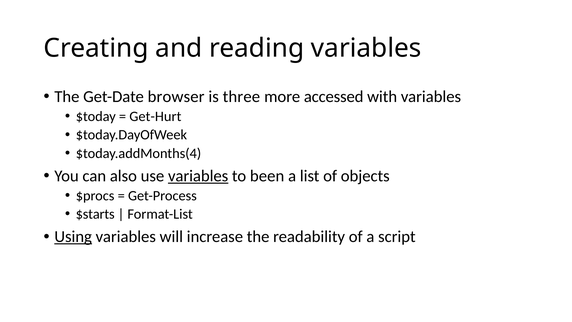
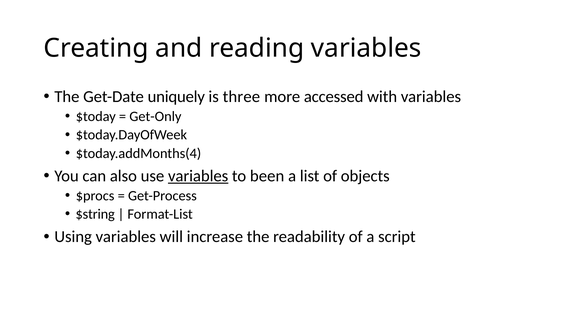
browser: browser -> uniquely
Get-Hurt: Get-Hurt -> Get-Only
$starts: $starts -> $string
Using underline: present -> none
